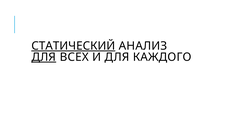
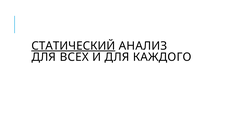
ДЛЯ at (44, 57) underline: present -> none
